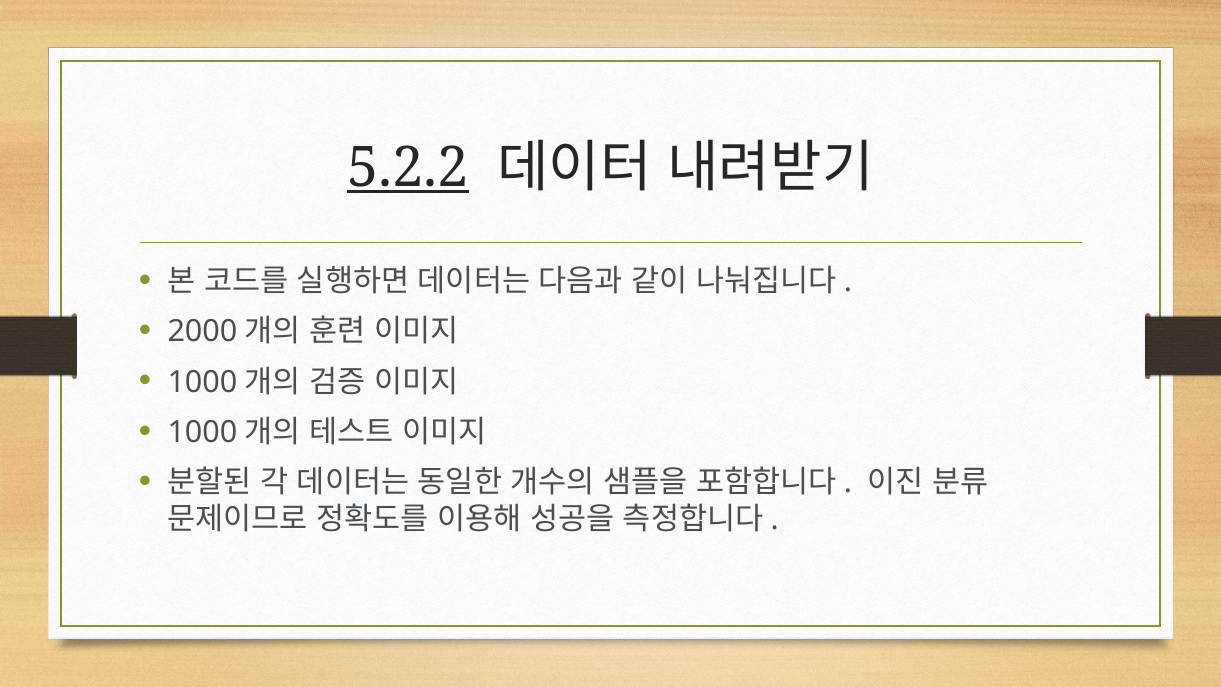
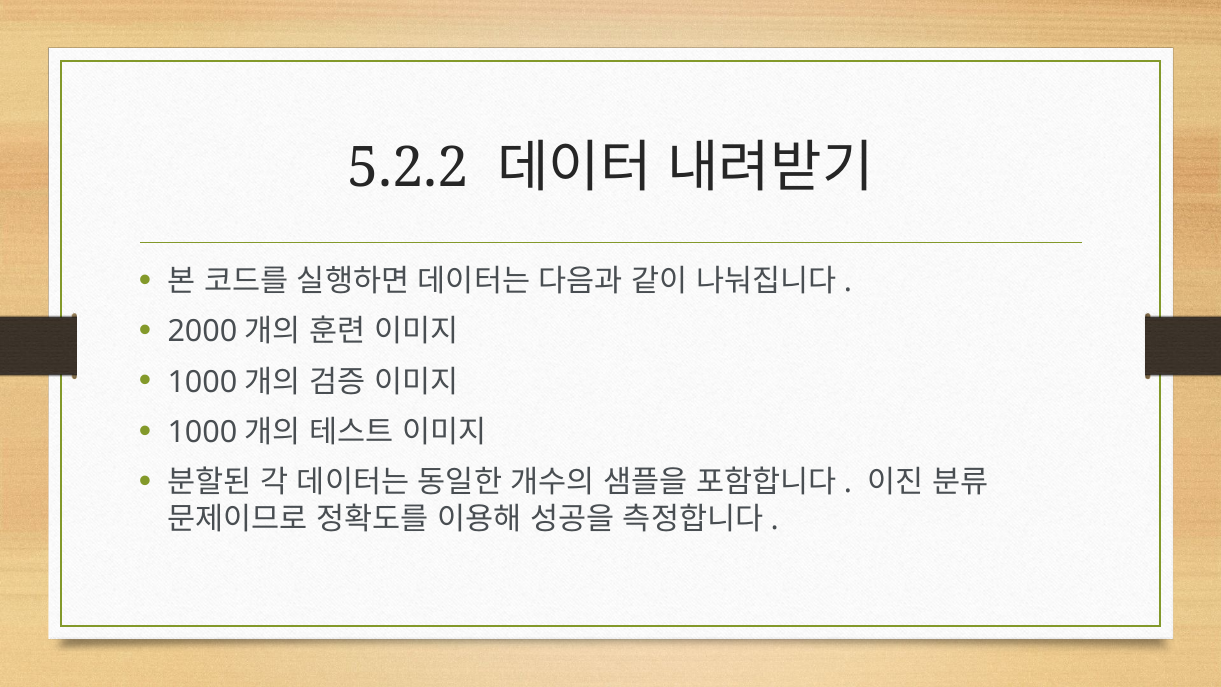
5.2.2 underline: present -> none
